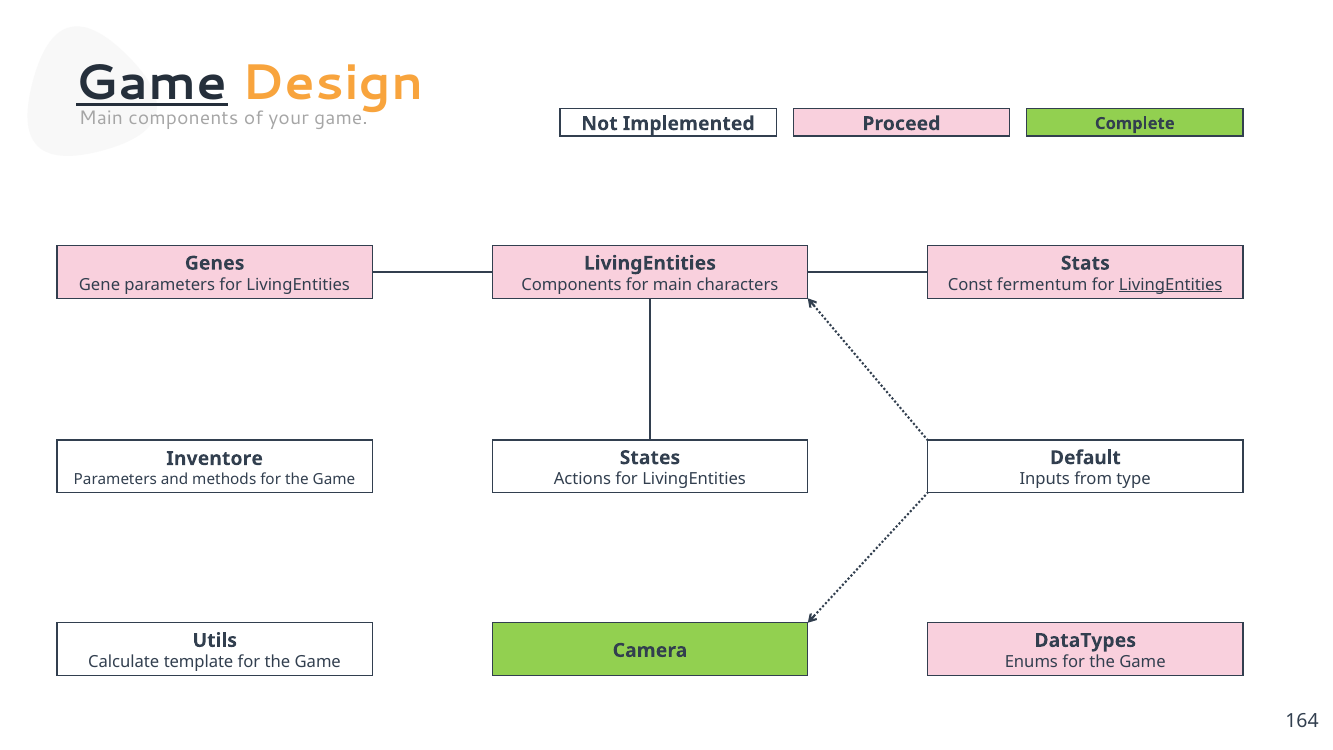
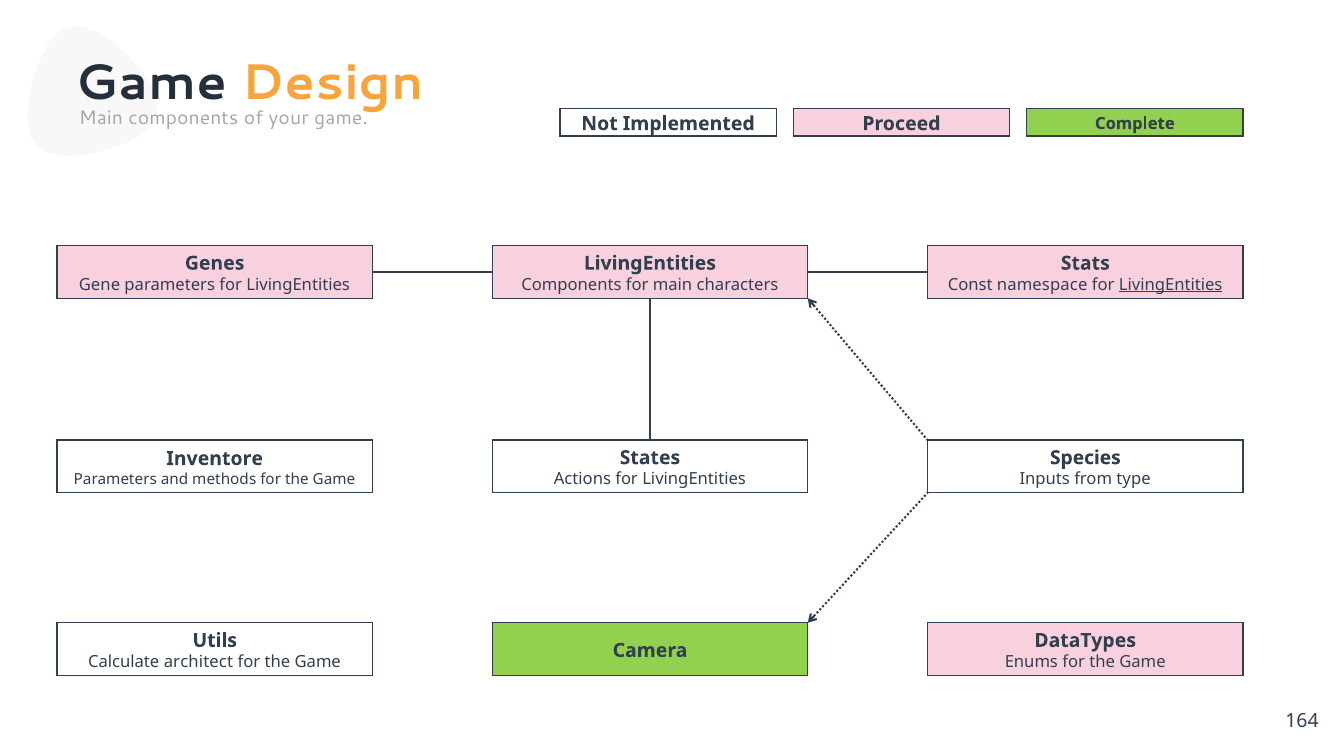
Game at (152, 83) underline: present -> none
fermentum: fermentum -> namespace
Default: Default -> Species
template: template -> architect
